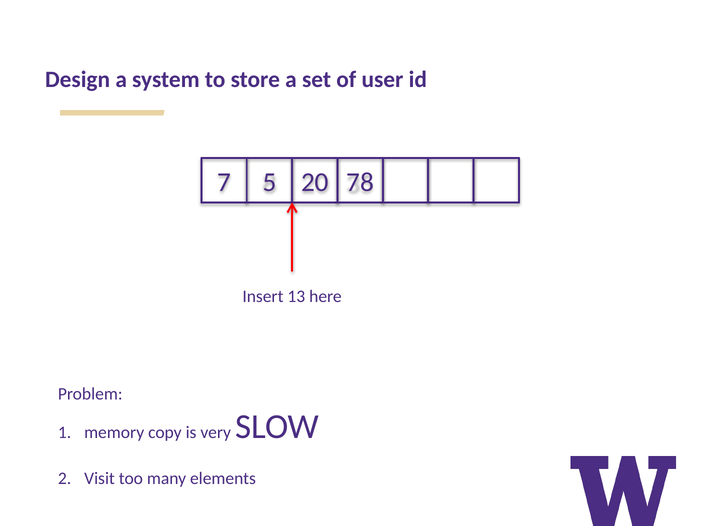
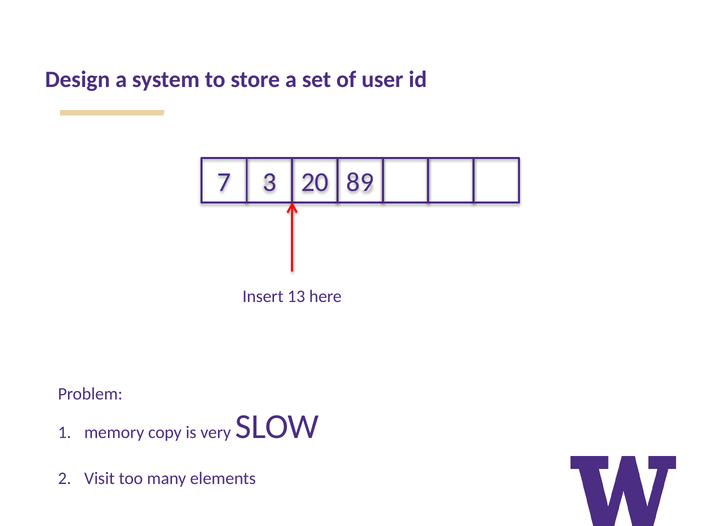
5: 5 -> 3
78: 78 -> 89
